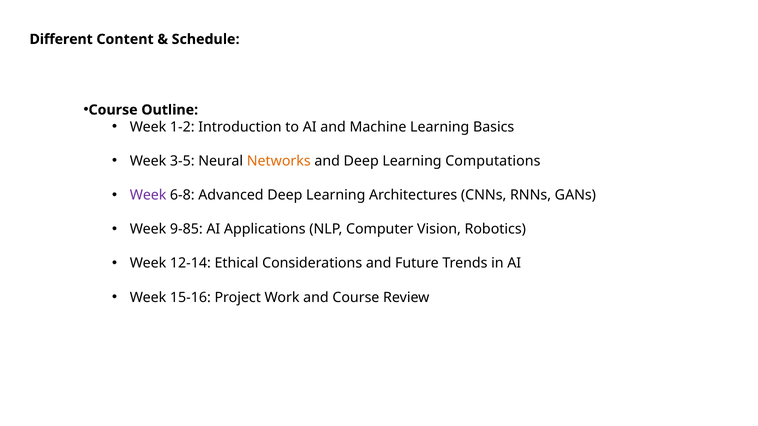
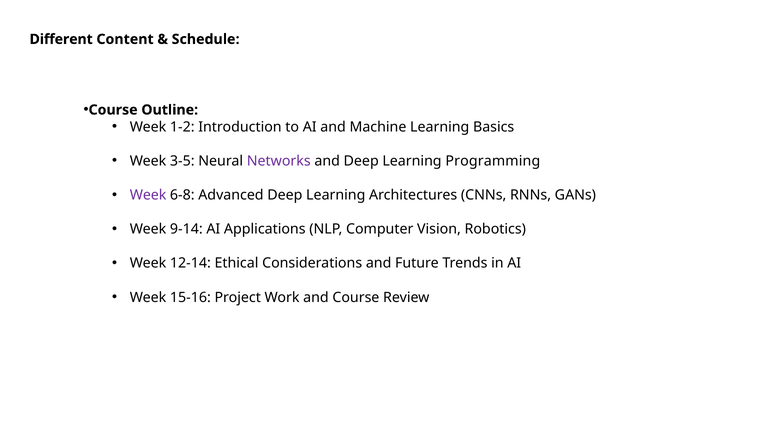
Networks colour: orange -> purple
Computations: Computations -> Programming
9-85: 9-85 -> 9-14
